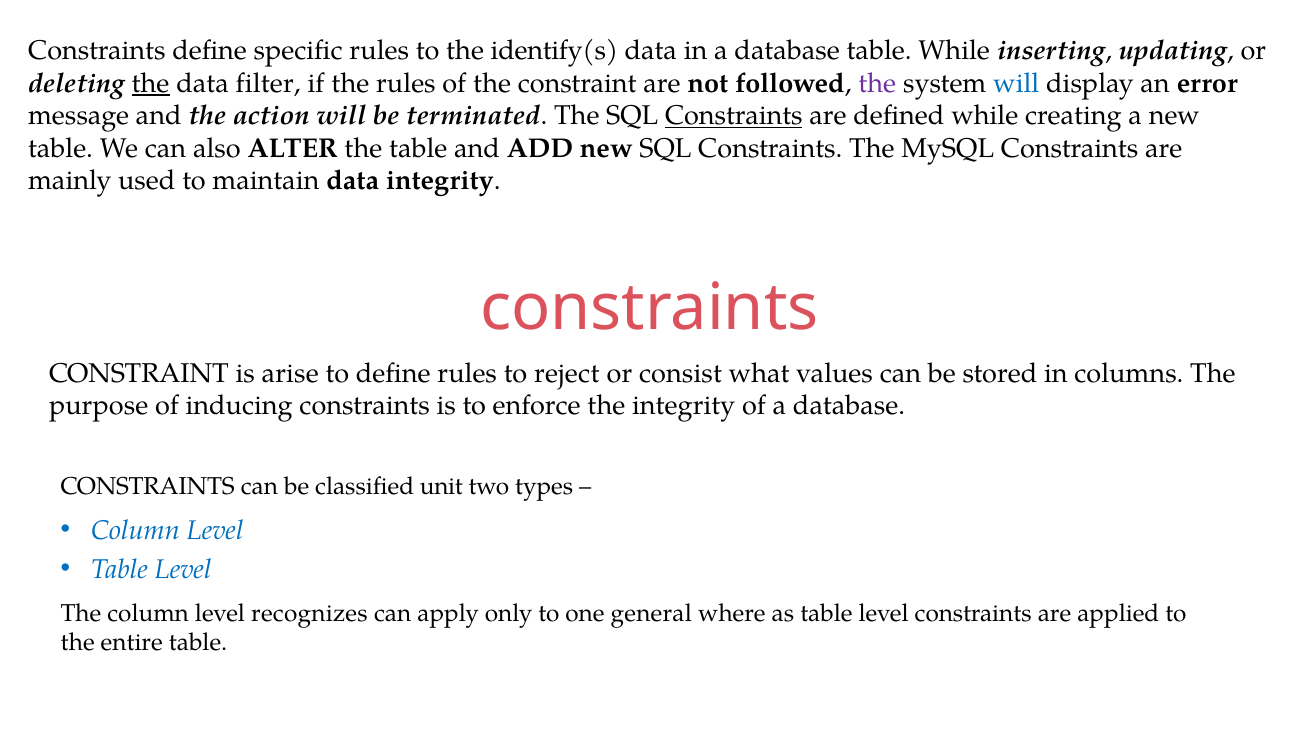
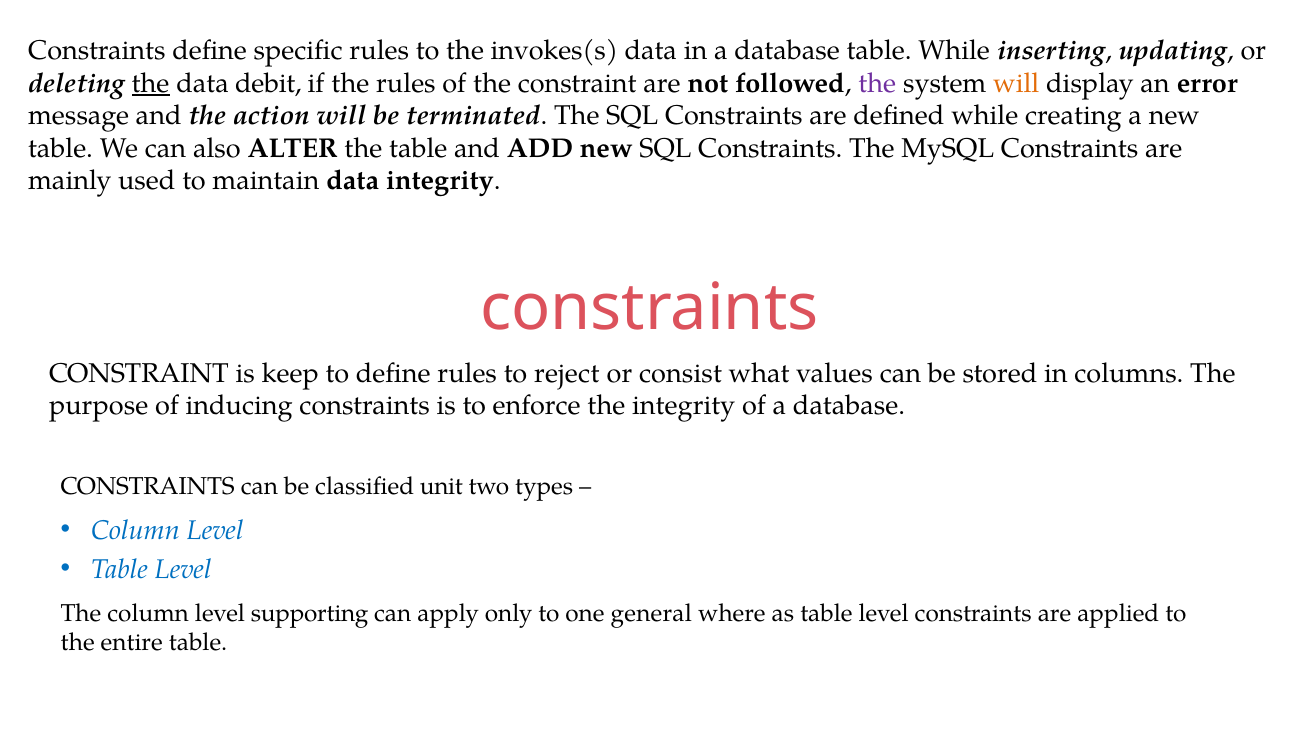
identify(s: identify(s -> invokes(s
filter: filter -> debit
will at (1016, 83) colour: blue -> orange
Constraints at (734, 116) underline: present -> none
arise: arise -> keep
recognizes: recognizes -> supporting
